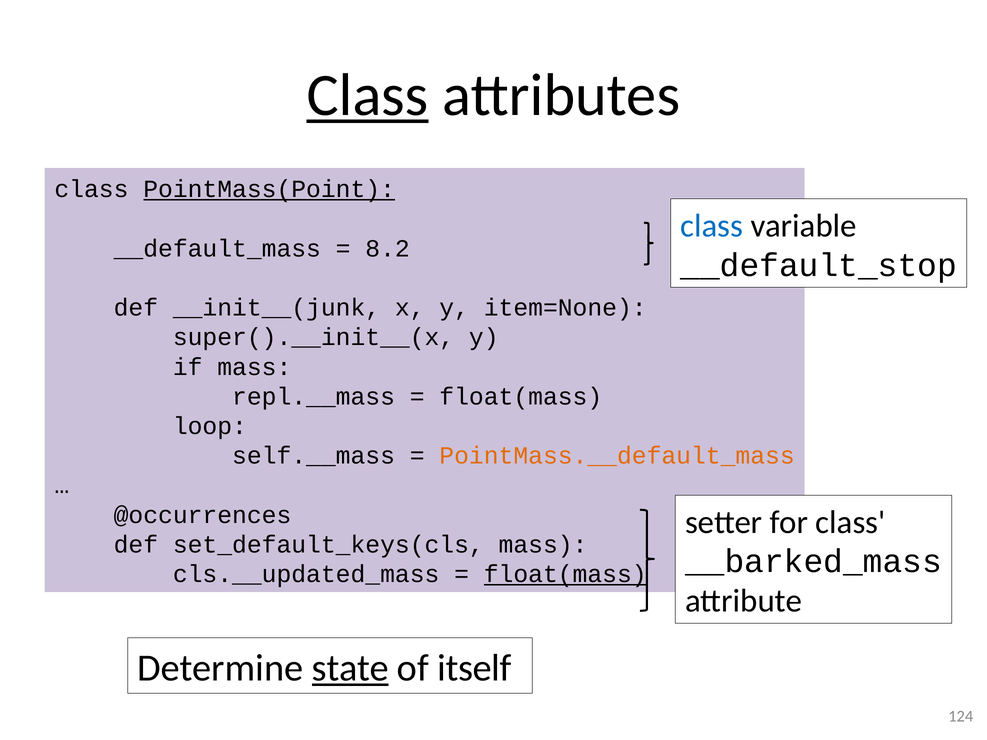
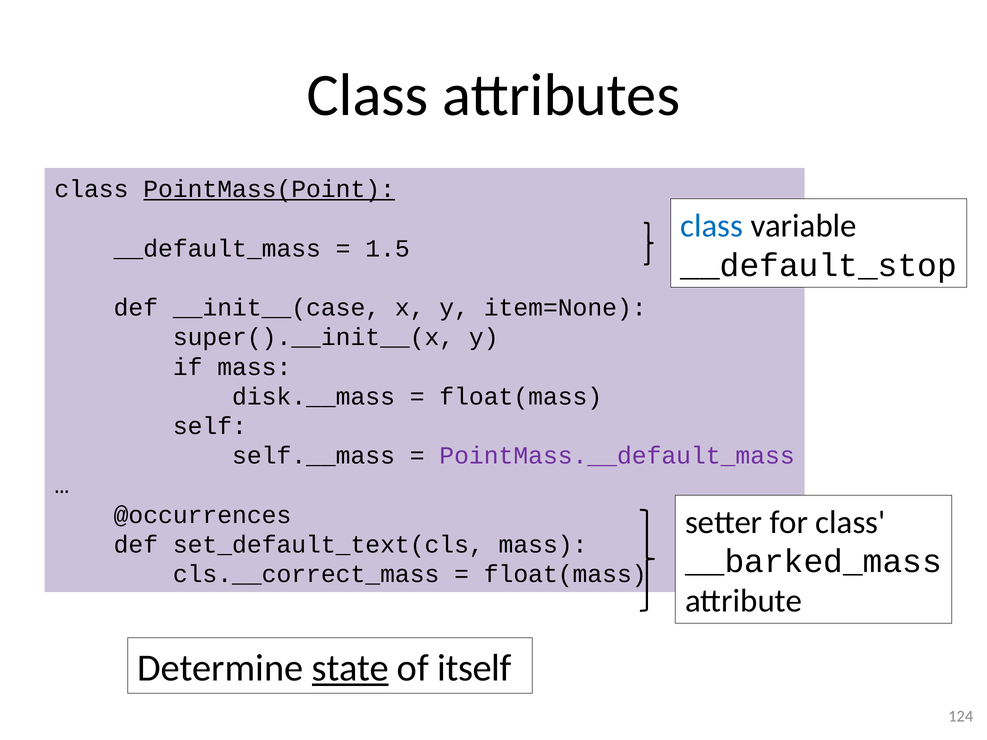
Class at (368, 96) underline: present -> none
8.2: 8.2 -> 1.5
__init__(junk: __init__(junk -> __init__(case
repl.__mass: repl.__mass -> disk.__mass
loop: loop -> self
PointMass.__default_mass colour: orange -> purple
set_default_keys(cls: set_default_keys(cls -> set_default_text(cls
cls.__updated_mass: cls.__updated_mass -> cls.__correct_mass
float(mass at (565, 574) underline: present -> none
